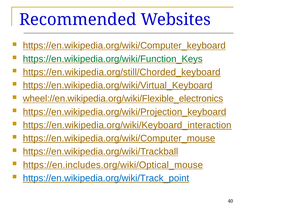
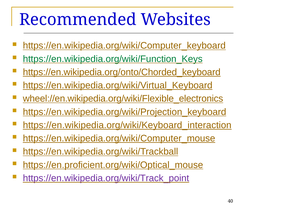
https://en.wikipedia.org/still/Chorded_keyboard: https://en.wikipedia.org/still/Chorded_keyboard -> https://en.wikipedia.org/onto/Chorded_keyboard
https://en.includes.org/wiki/Optical_mouse: https://en.includes.org/wiki/Optical_mouse -> https://en.proficient.org/wiki/Optical_mouse
https://en.wikipedia.org/wiki/Track_point colour: blue -> purple
